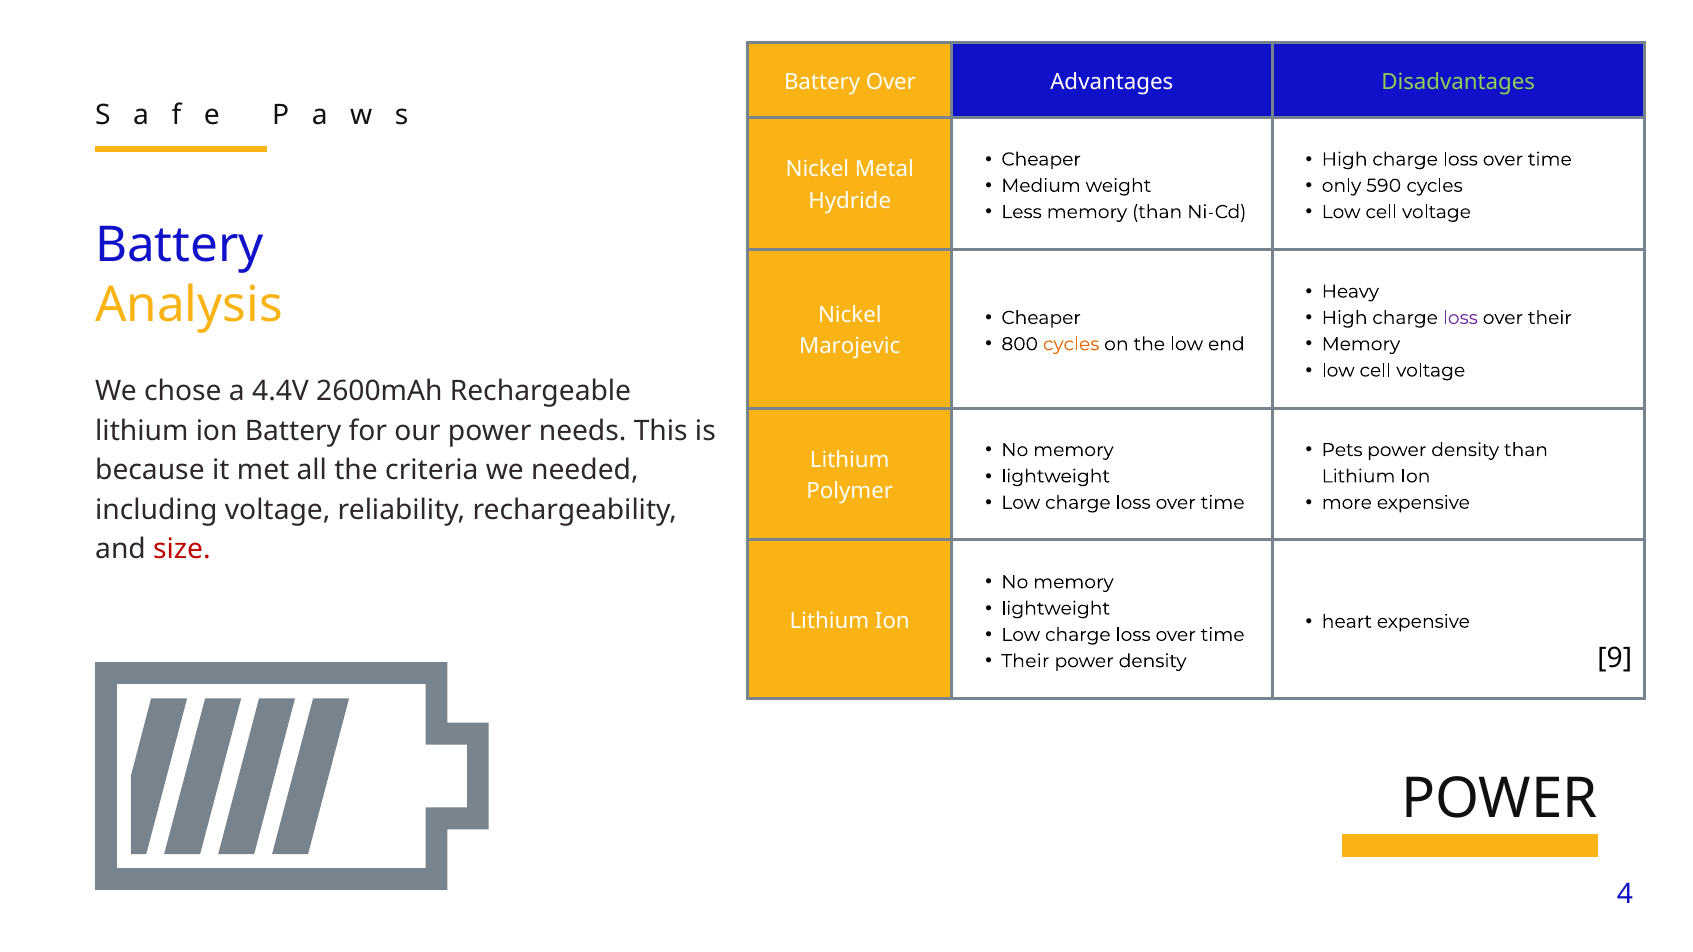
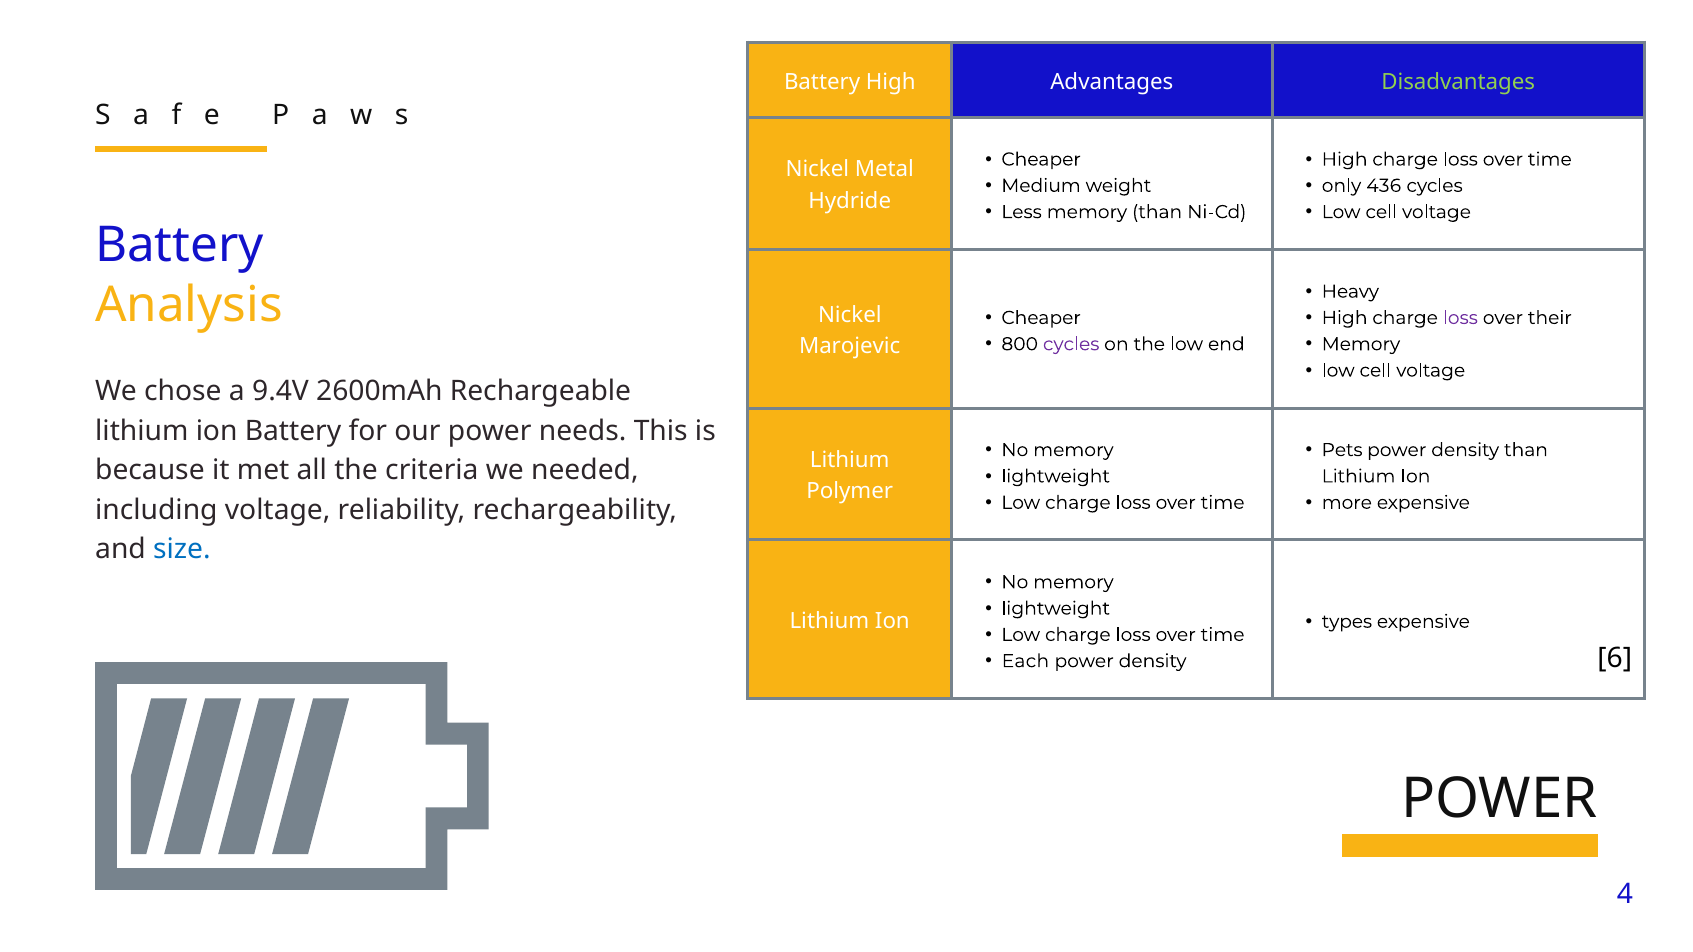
Battery Over: Over -> High
590: 590 -> 436
cycles at (1071, 344) colour: orange -> purple
4.4V: 4.4V -> 9.4V
size colour: red -> blue
heart: heart -> types
9: 9 -> 6
Their at (1025, 661): Their -> Each
